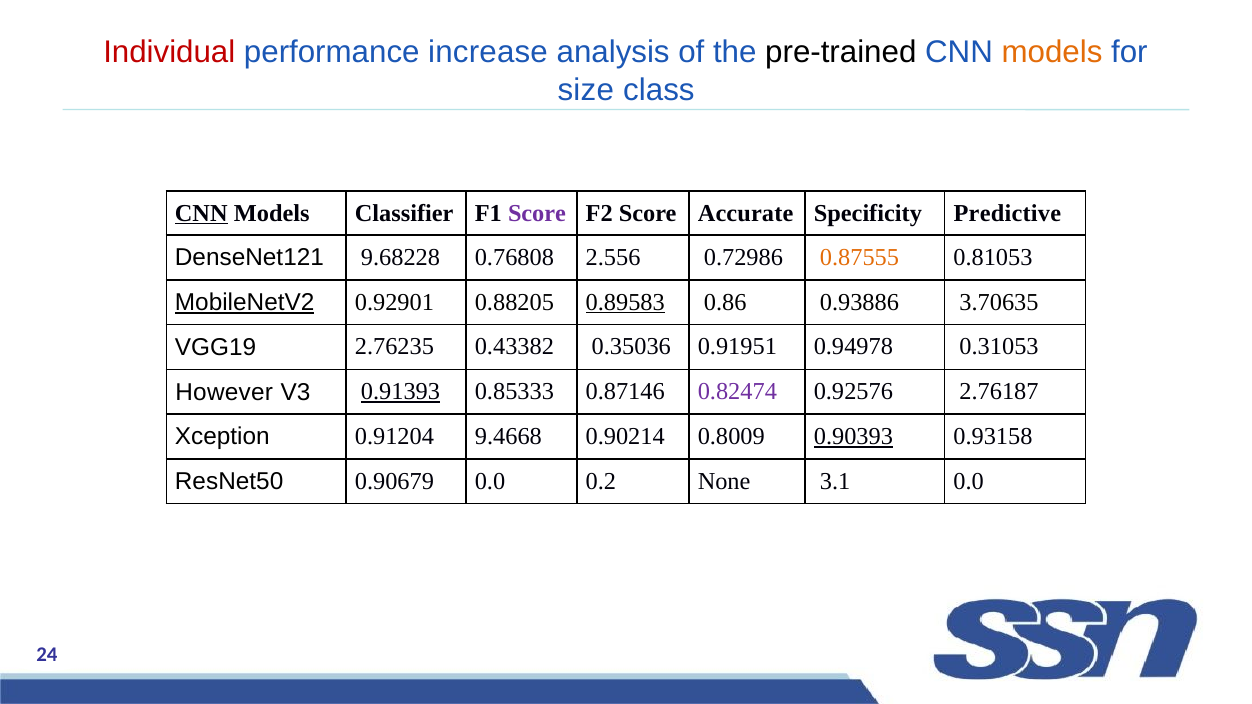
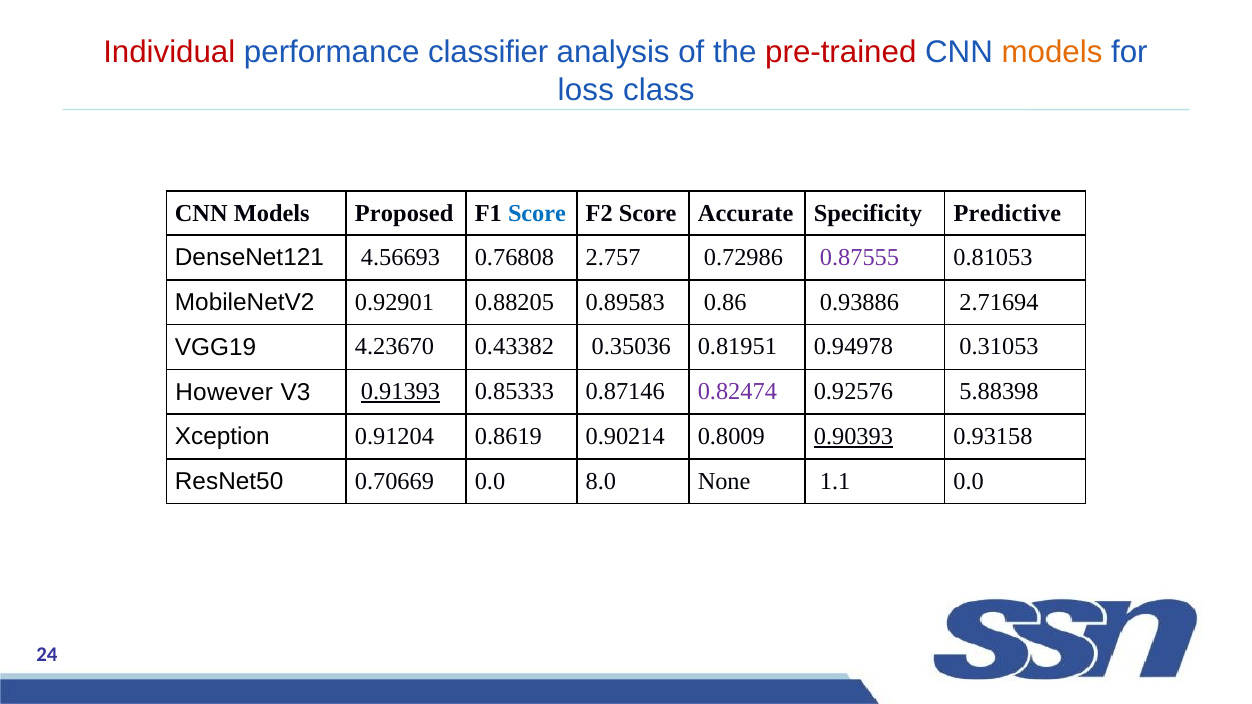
increase: increase -> classifier
pre-trained colour: black -> red
size: size -> loss
CNN at (201, 213) underline: present -> none
Classifier: Classifier -> Proposed
Score at (537, 213) colour: purple -> blue
9.68228: 9.68228 -> 4.56693
2.556: 2.556 -> 2.757
0.87555 colour: orange -> purple
MobileNetV2 underline: present -> none
0.89583 underline: present -> none
3.70635: 3.70635 -> 2.71694
2.76235: 2.76235 -> 4.23670
0.91951: 0.91951 -> 0.81951
2.76187: 2.76187 -> 5.88398
9.4668: 9.4668 -> 0.8619
0.90679: 0.90679 -> 0.70669
0.2: 0.2 -> 8.0
3.1: 3.1 -> 1.1
